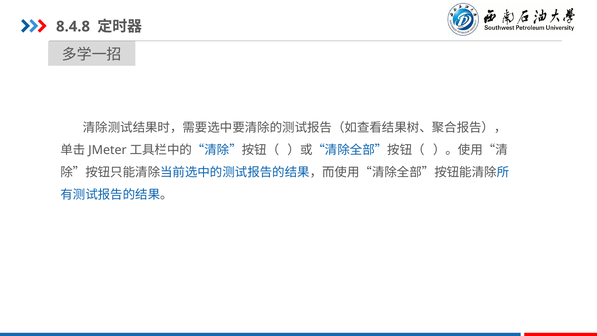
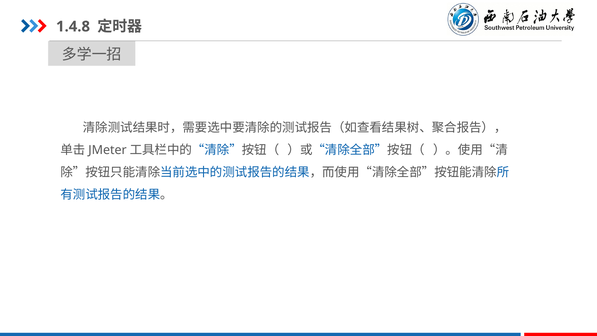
8.4.8: 8.4.8 -> 1.4.8
